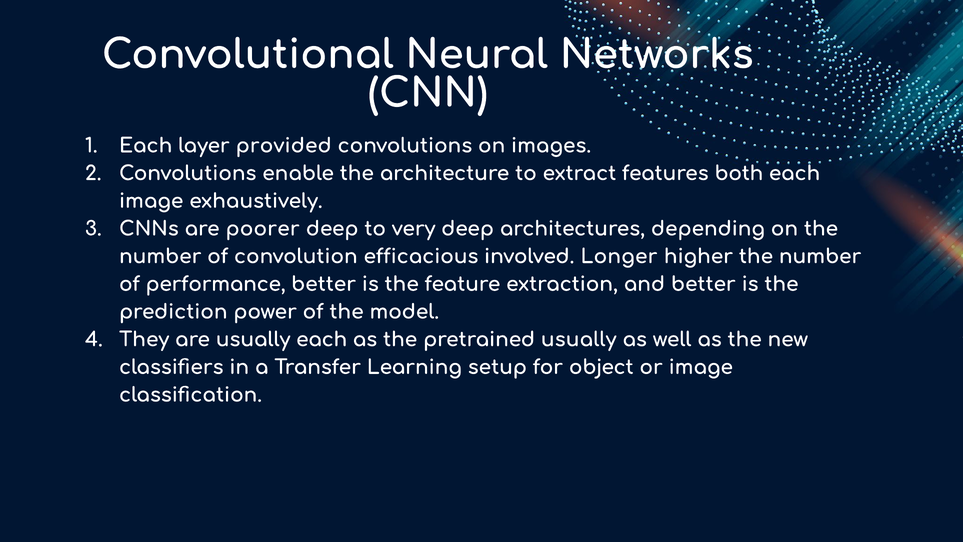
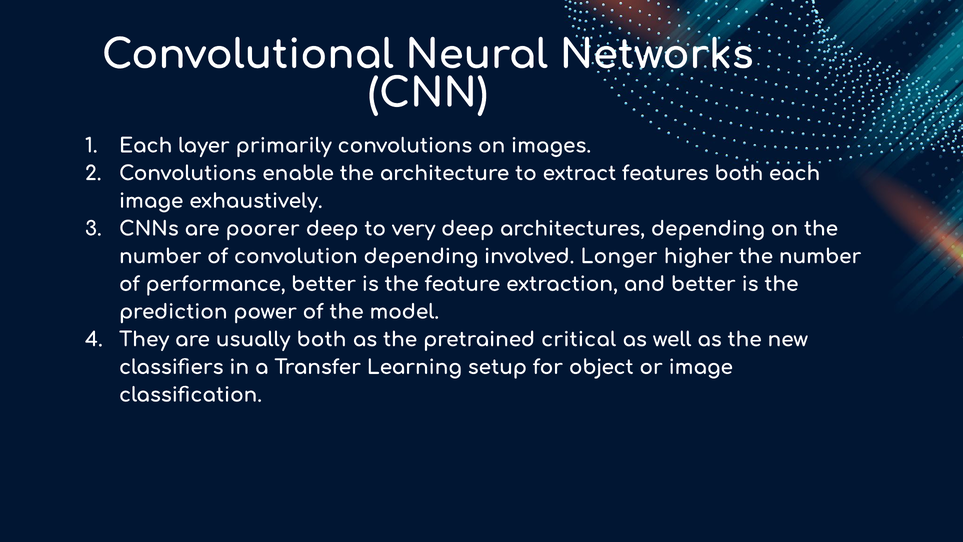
provided: provided -> primarily
convolution efficacious: efficacious -> depending
usually each: each -> both
pretrained usually: usually -> critical
